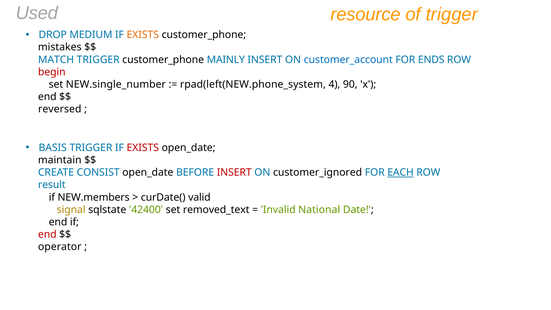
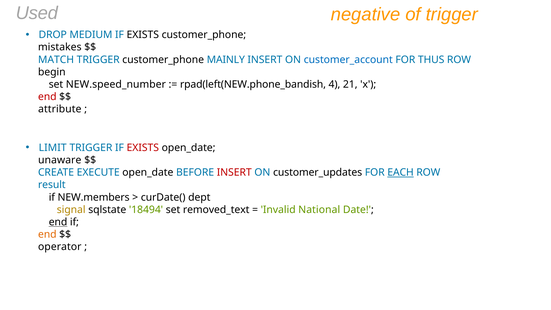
resource: resource -> negative
EXISTS at (143, 35) colour: orange -> black
ENDS: ENDS -> THUS
begin colour: red -> black
NEW.single_number: NEW.single_number -> NEW.speed_number
rpad(left(NEW.phone_system: rpad(left(NEW.phone_system -> rpad(left(NEW.phone_bandish
90: 90 -> 21
end at (47, 97) colour: black -> red
reversed: reversed -> attribute
BASIS: BASIS -> LIMIT
maintain: maintain -> unaware
CONSIST: CONSIST -> EXECUTE
customer_ignored: customer_ignored -> customer_updates
valid: valid -> dept
42400: 42400 -> 18494
end at (58, 222) underline: none -> present
end at (47, 234) colour: red -> orange
